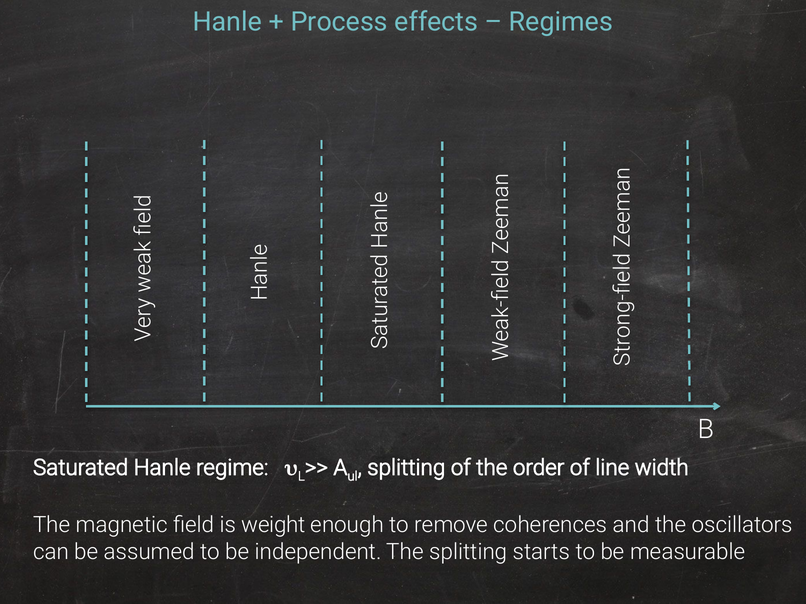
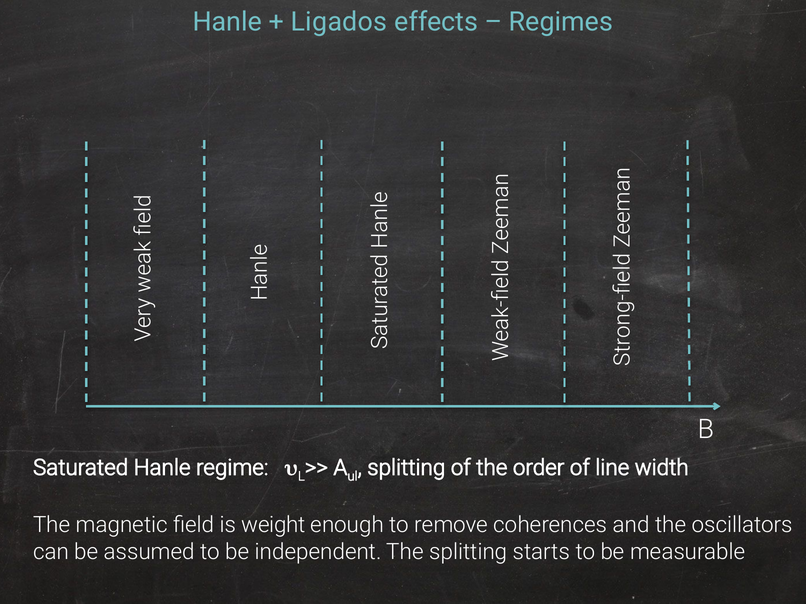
Process: Process -> Ligados
